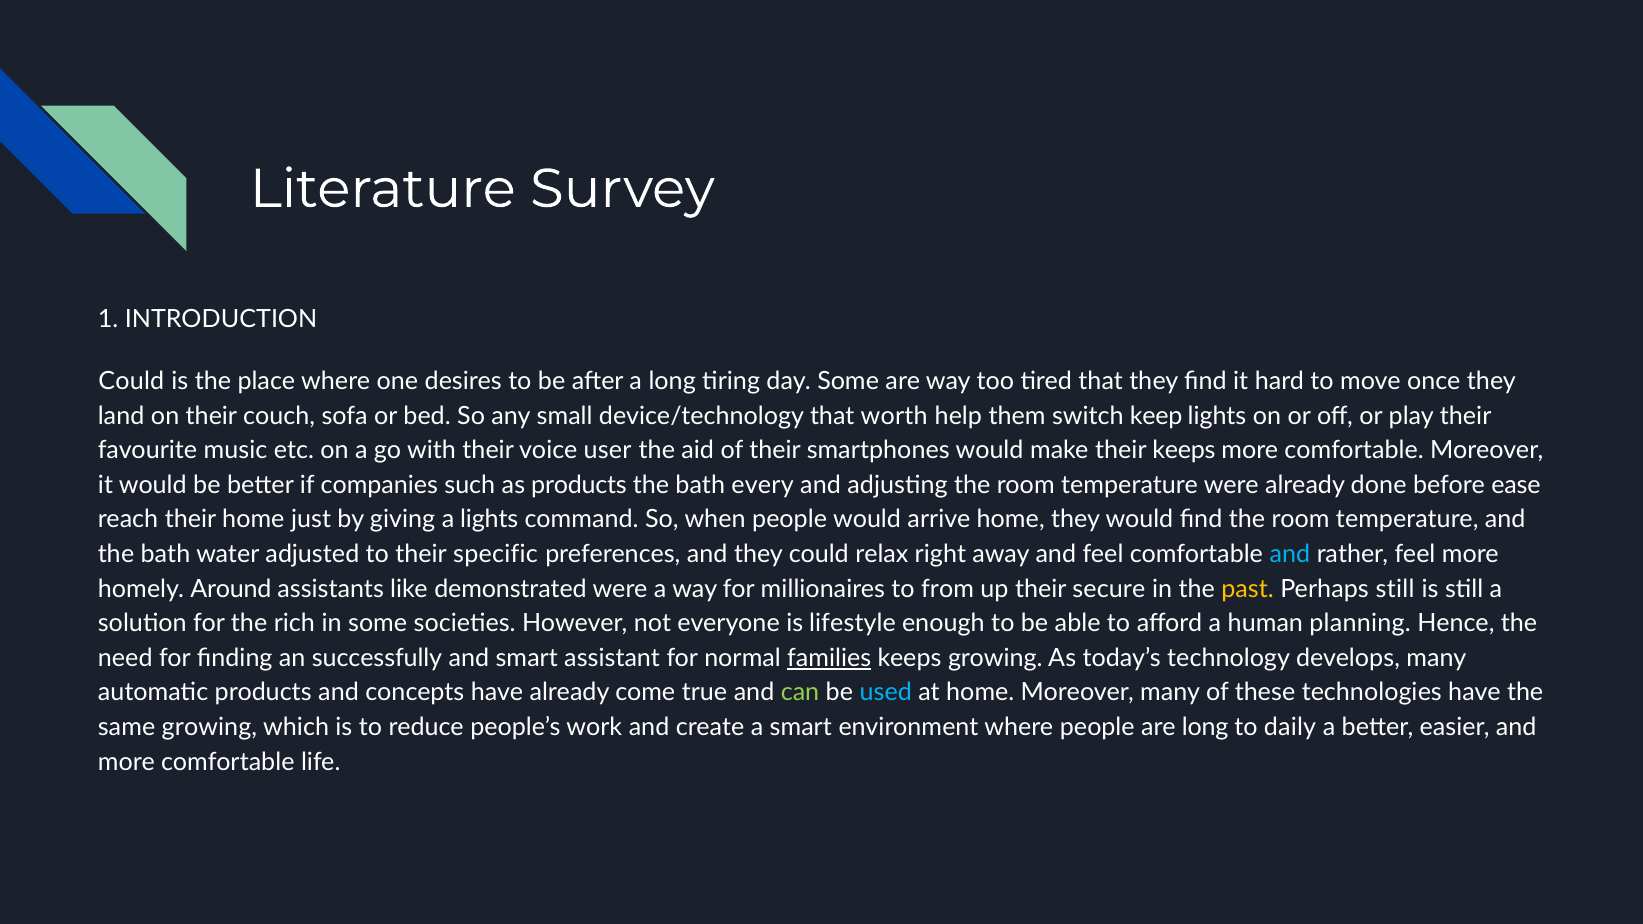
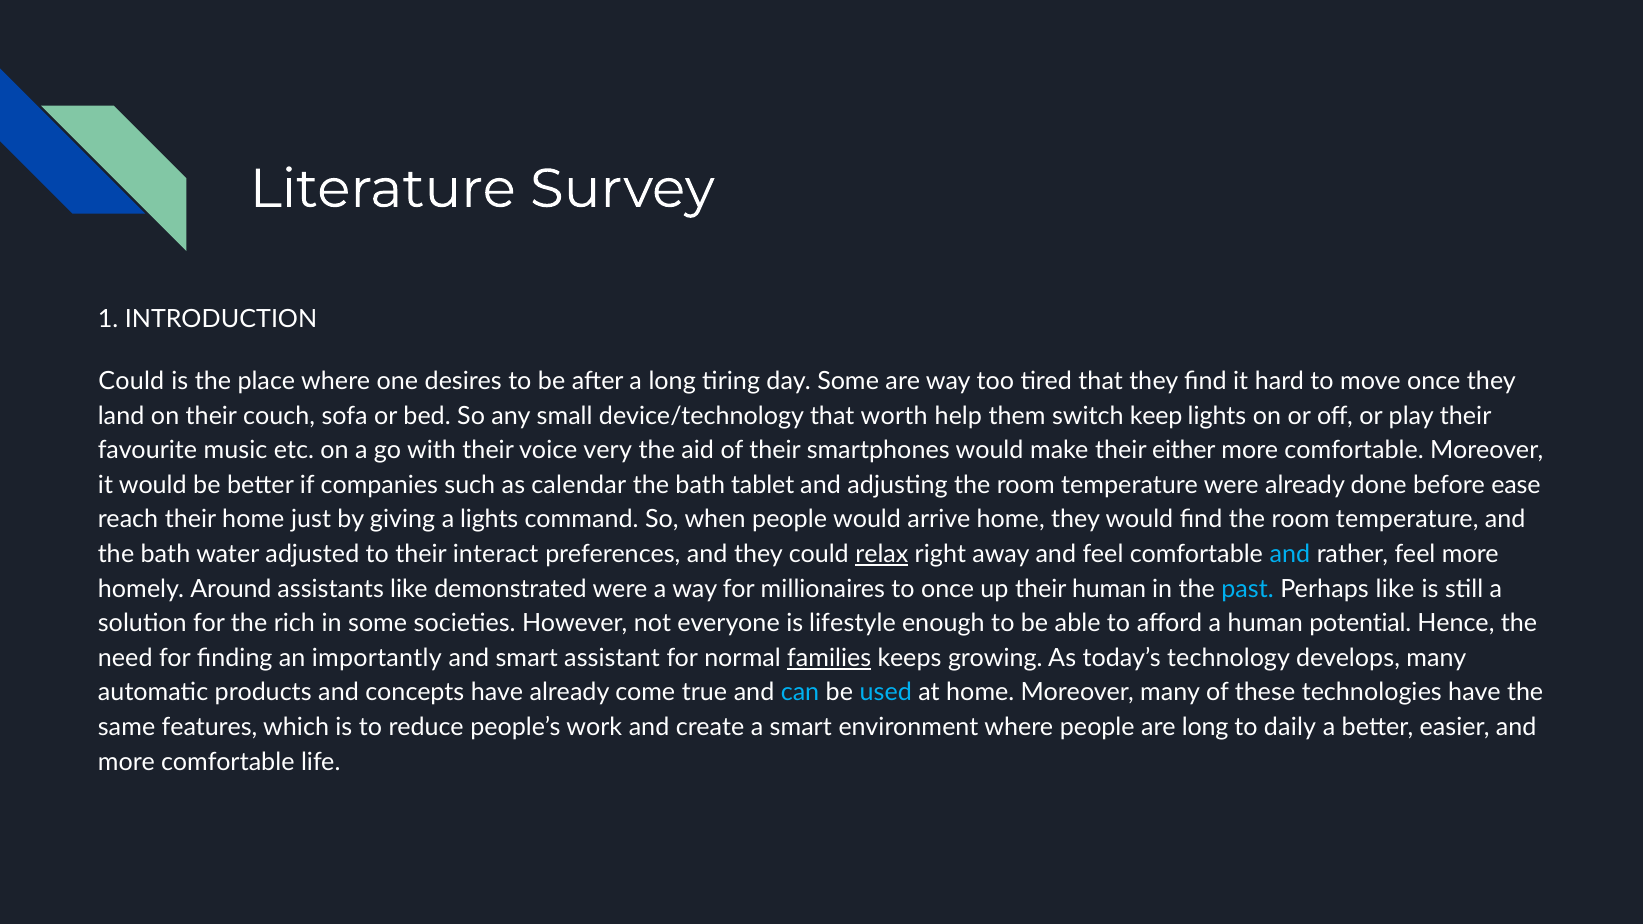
user: user -> very
their keeps: keeps -> either
as products: products -> calendar
every: every -> tablet
specific: specific -> interact
relax underline: none -> present
to from: from -> once
their secure: secure -> human
past colour: yellow -> light blue
Perhaps still: still -> like
planning: planning -> potential
successfully: successfully -> importantly
can colour: light green -> light blue
same growing: growing -> features
